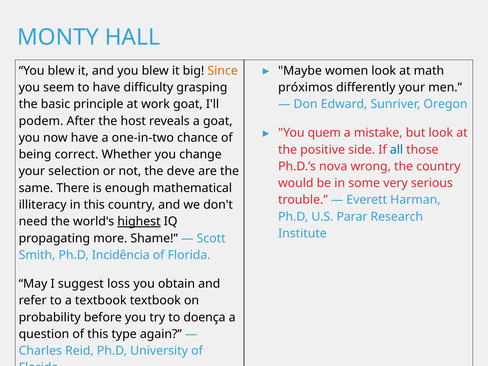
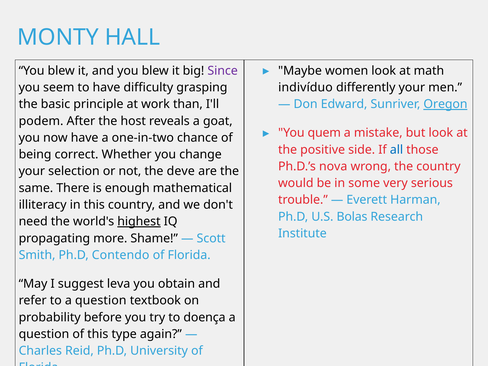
Since colour: orange -> purple
próximos: próximos -> indivíduo
work goat: goat -> than
Oregon underline: none -> present
Parar: Parar -> Bolas
Incidência: Incidência -> Contendo
loss: loss -> leva
to a textbook: textbook -> question
